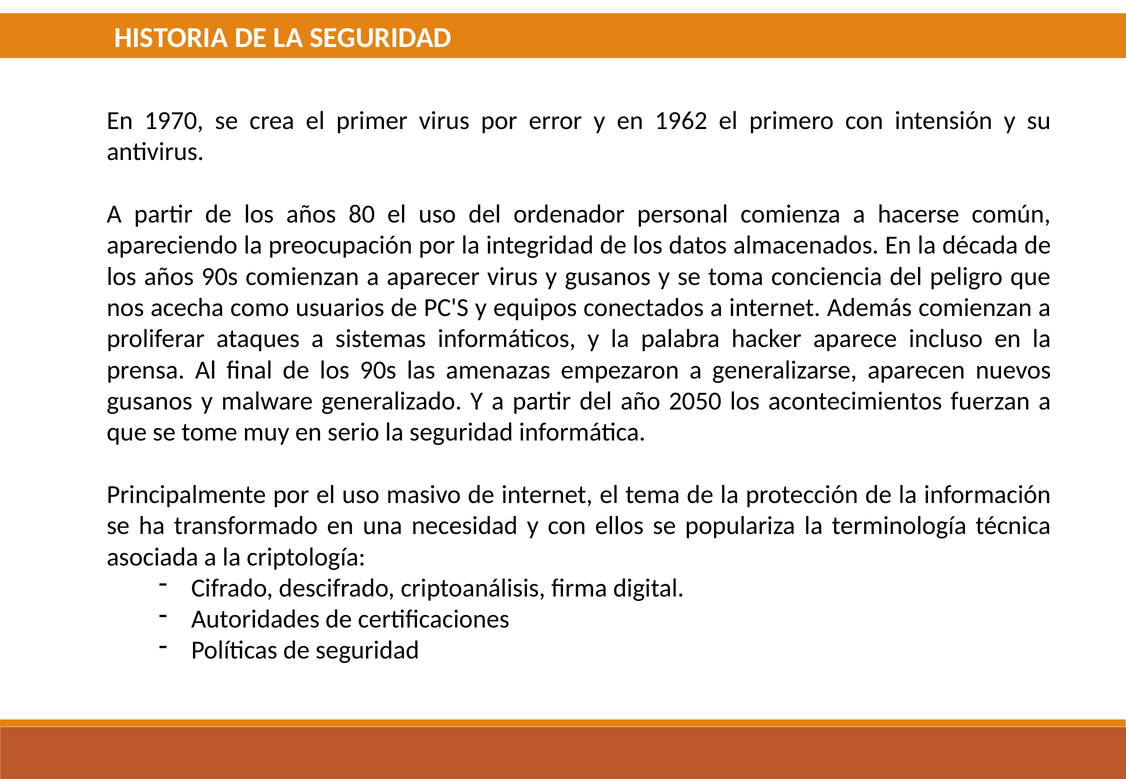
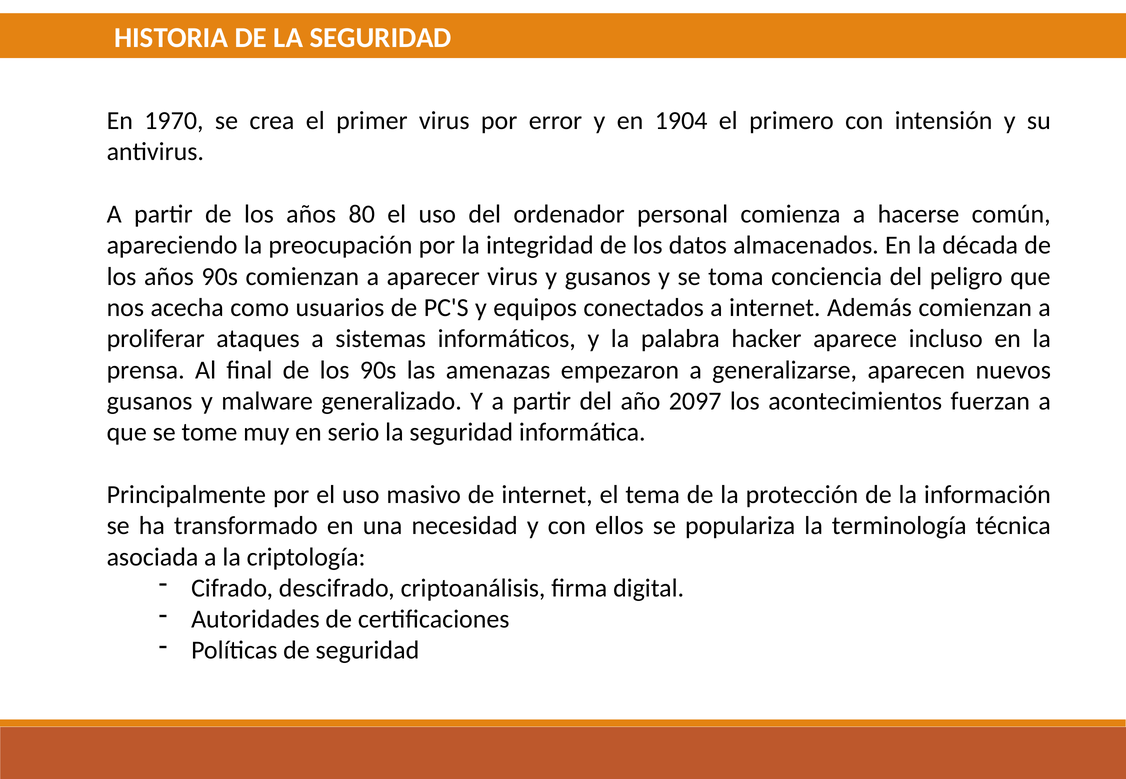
1962: 1962 -> 1904
2050: 2050 -> 2097
